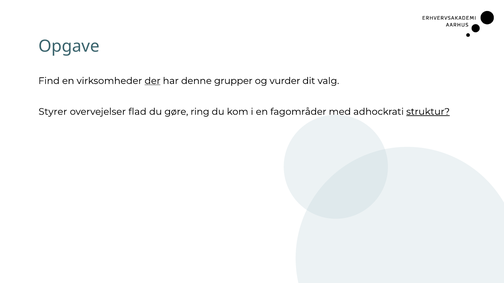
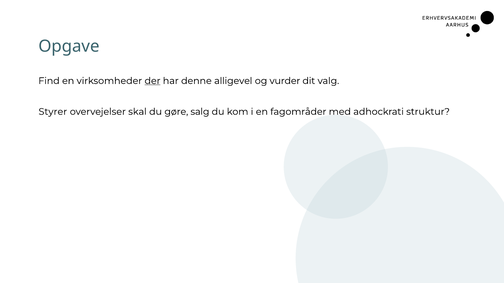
grupper: grupper -> alligevel
flad: flad -> skal
ring: ring -> salg
struktur underline: present -> none
